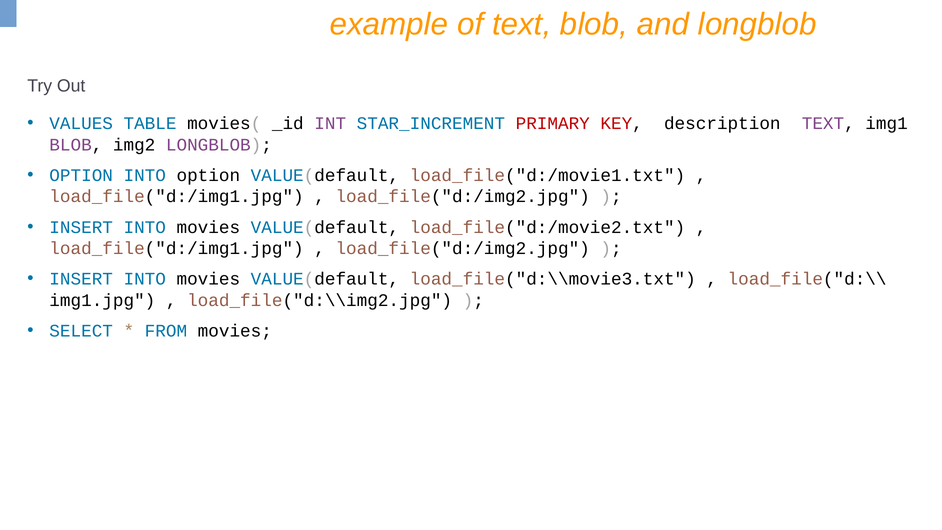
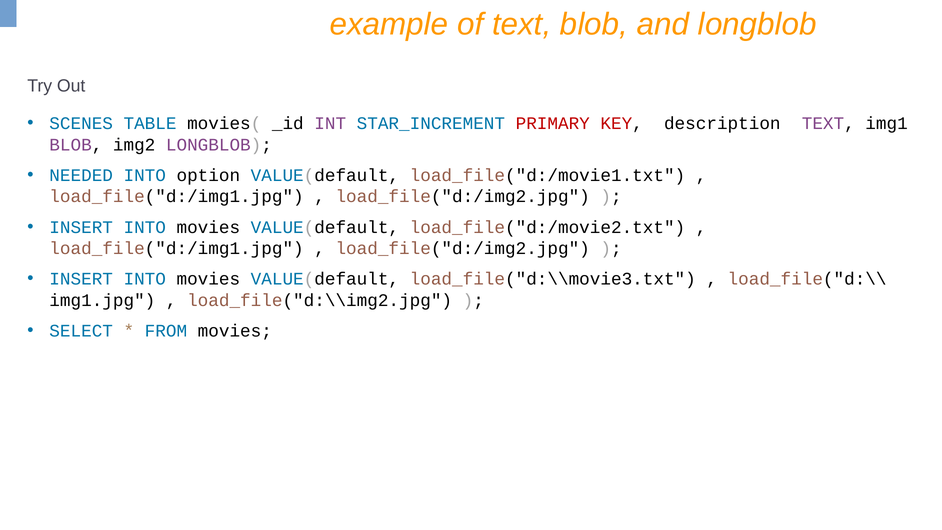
VALUES: VALUES -> SCENES
OPTION at (81, 175): OPTION -> NEEDED
